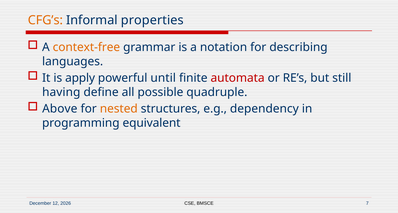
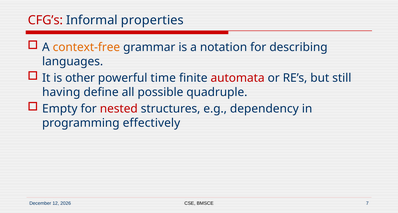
CFG’s colour: orange -> red
apply: apply -> other
until: until -> time
Above: Above -> Empty
nested colour: orange -> red
equivalent: equivalent -> effectively
